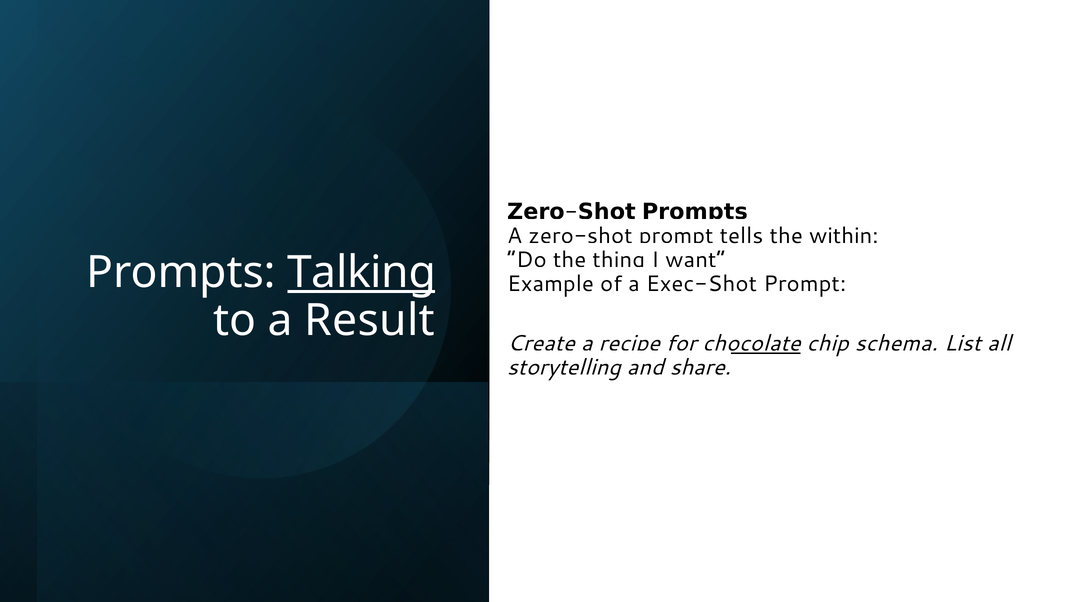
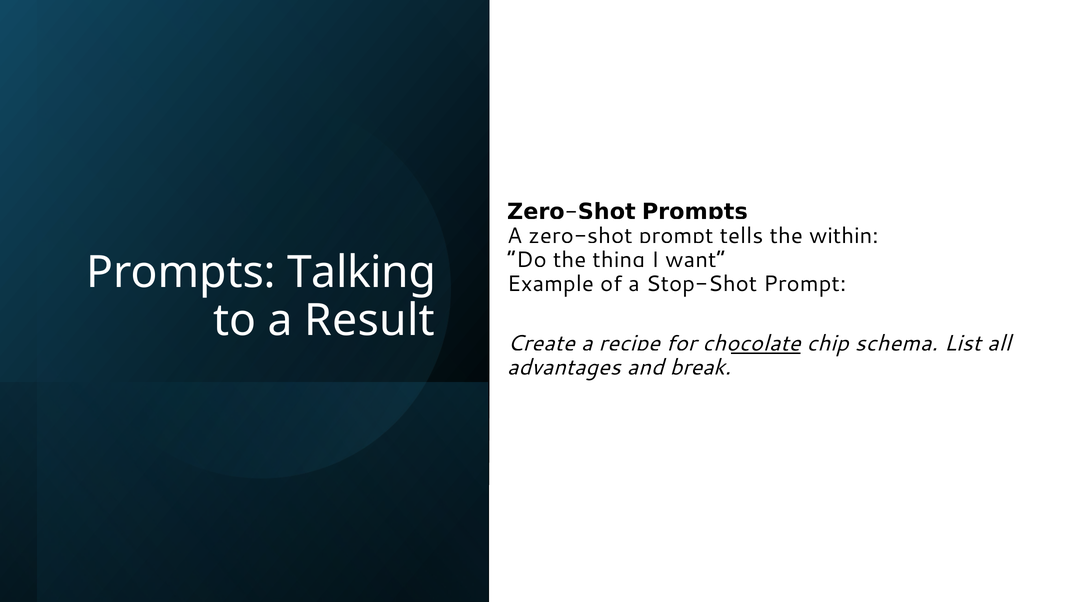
Talking underline: present -> none
Exec-Shot: Exec-Shot -> Stop-Shot
storytelling: storytelling -> advantages
share: share -> break
